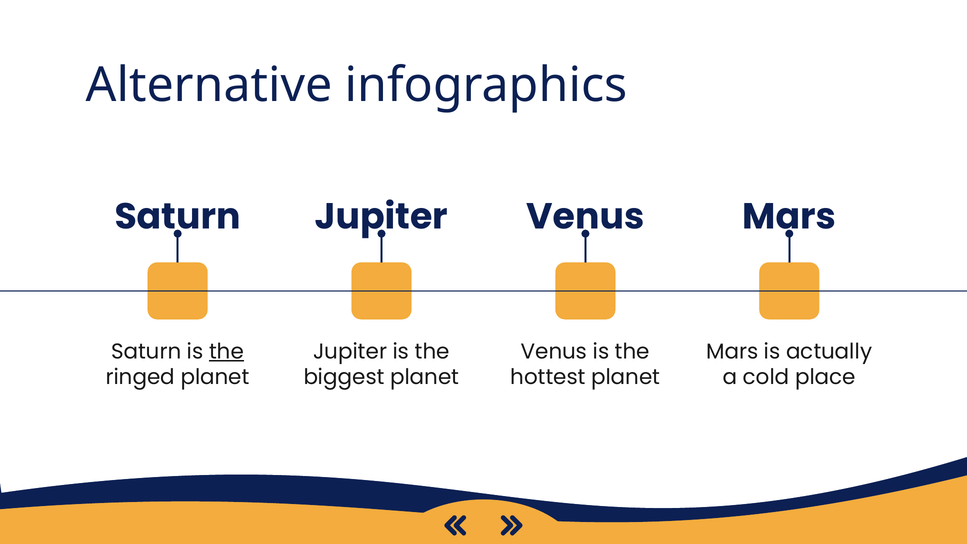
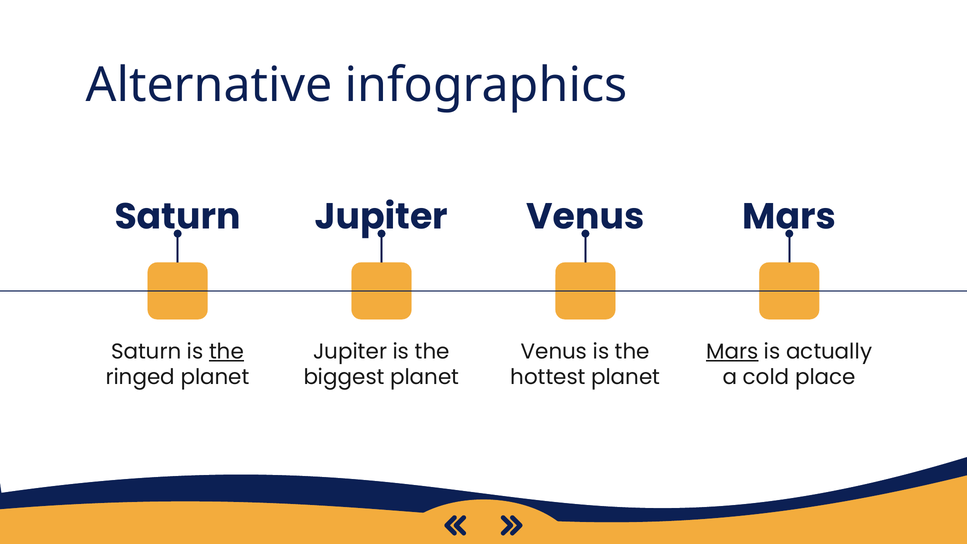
Mars at (732, 351) underline: none -> present
